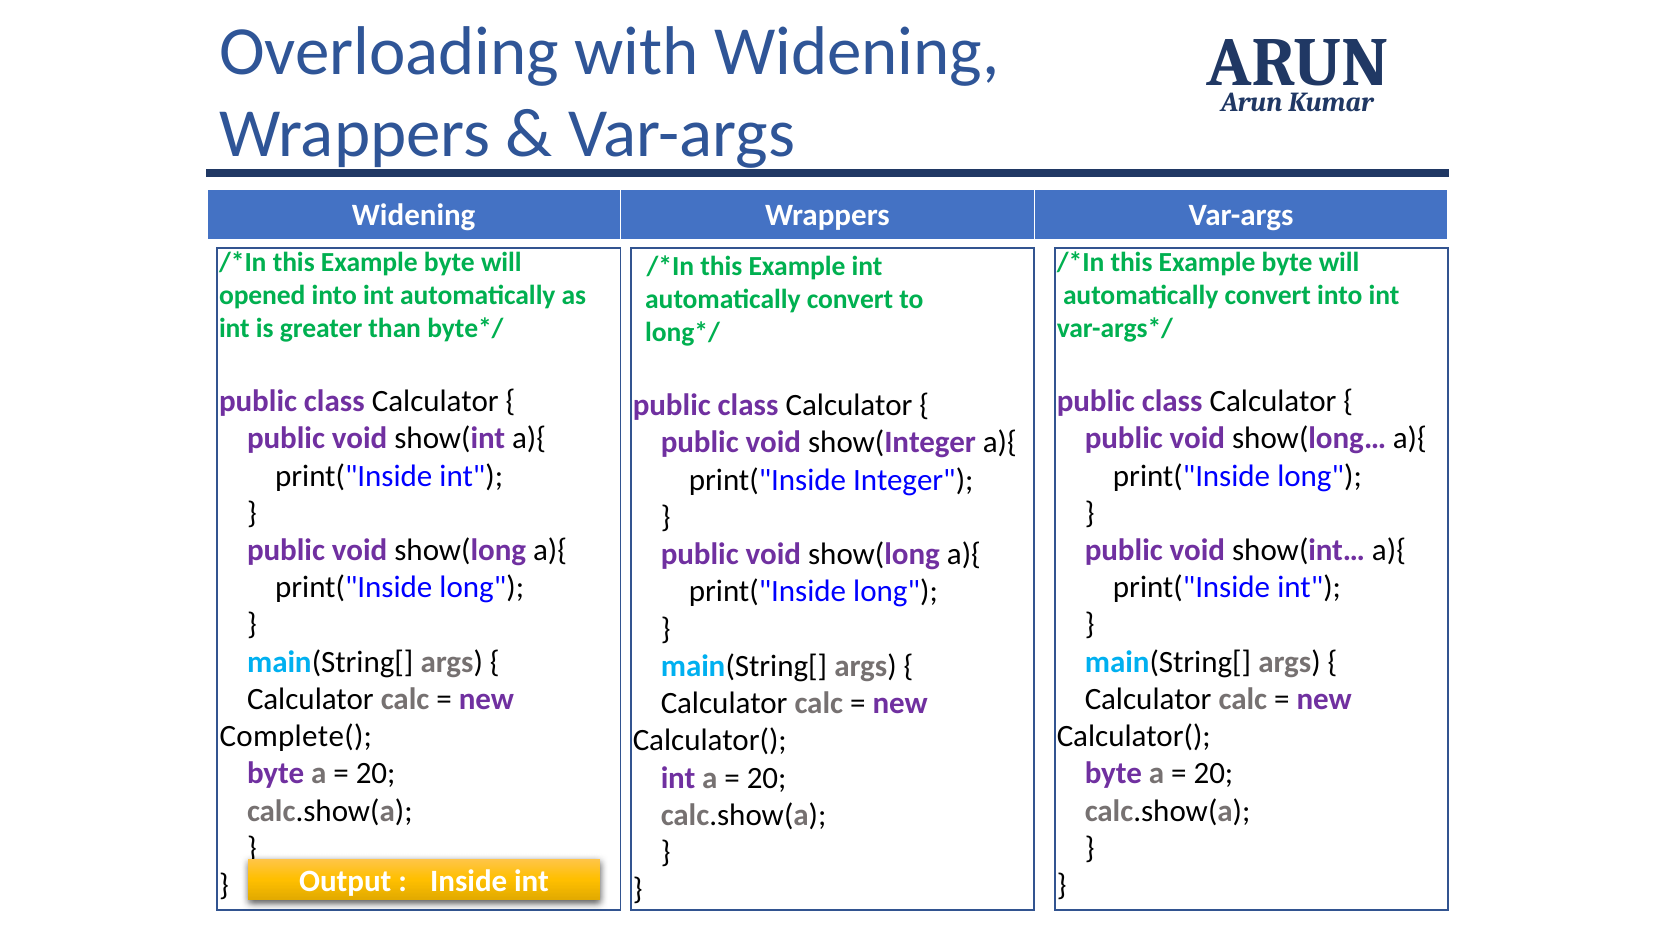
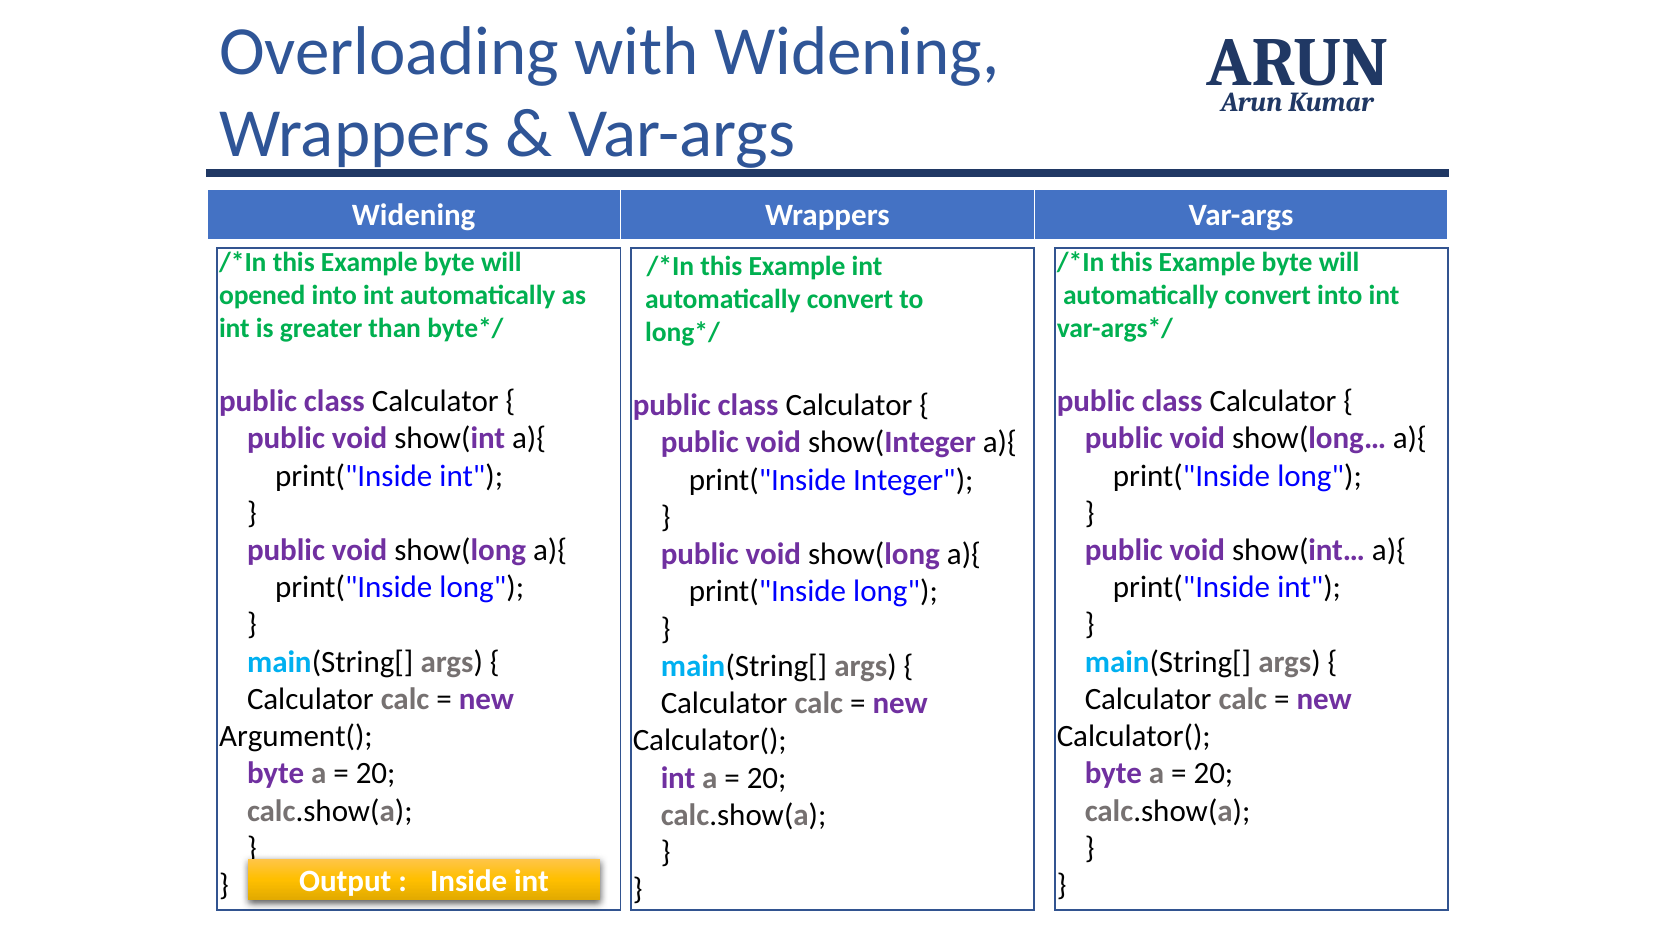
Complete(: Complete( -> Argument(
